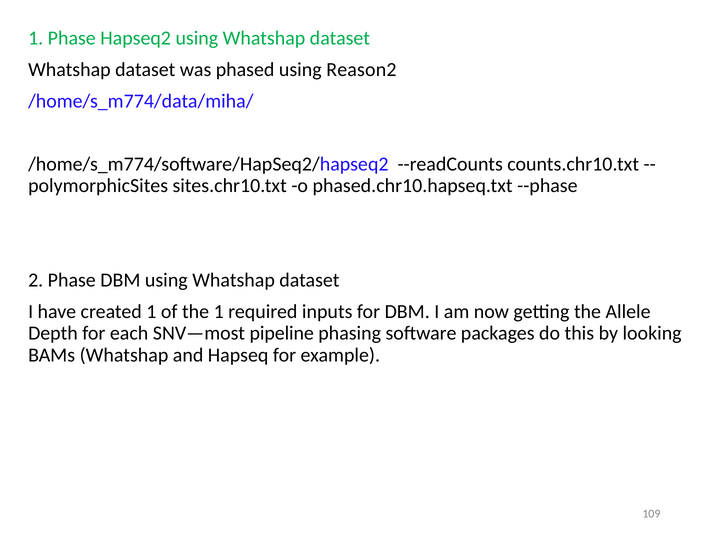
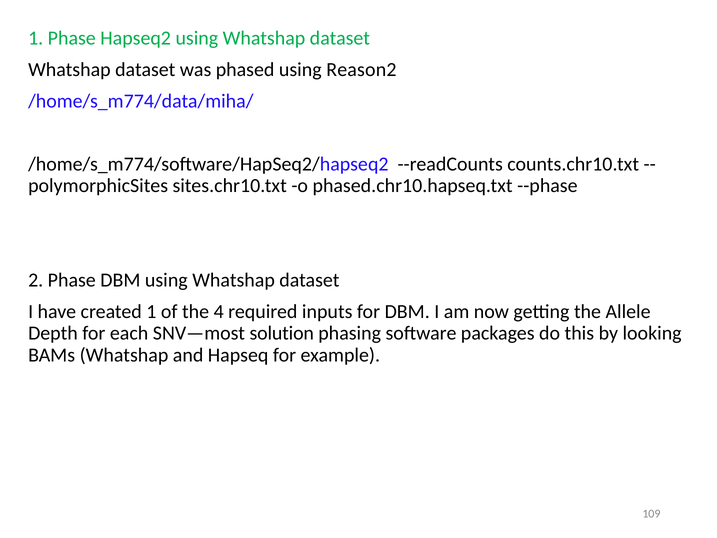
the 1: 1 -> 4
pipeline: pipeline -> solution
